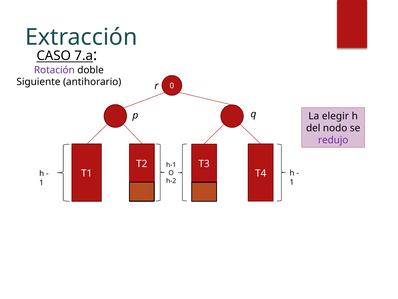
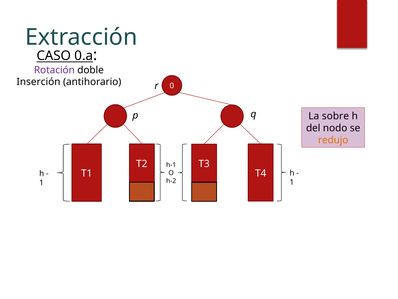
7.a: 7.a -> 0.a
Siguiente: Siguiente -> Inserción
elegir: elegir -> sobre
redujo colour: purple -> orange
